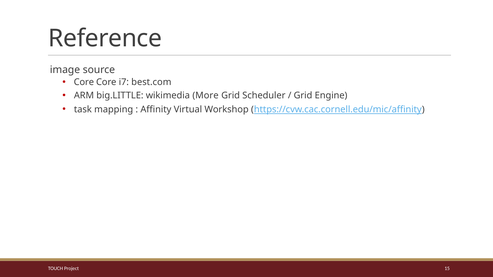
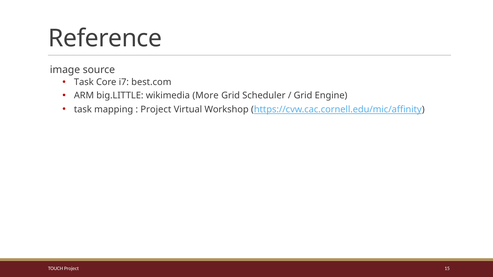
Core at (84, 82): Core -> Task
Affinity at (156, 110): Affinity -> Project
